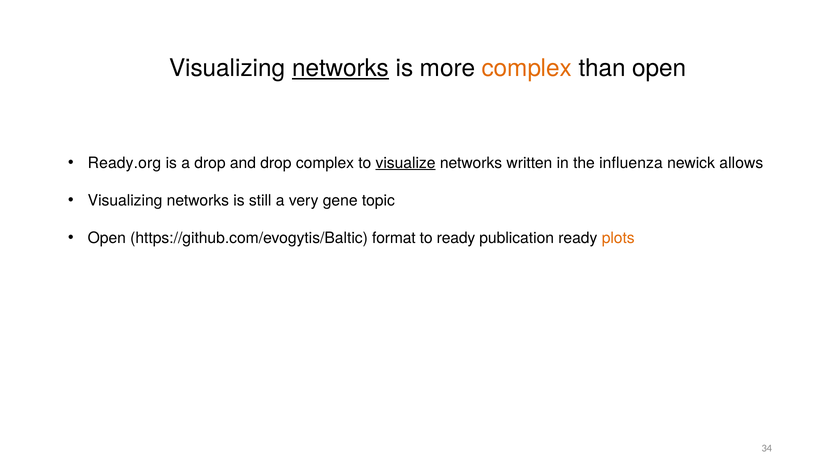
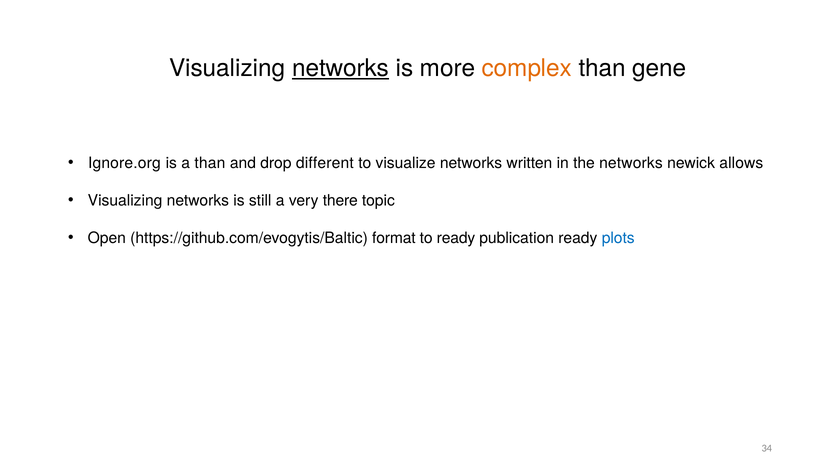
than open: open -> gene
Ready.org: Ready.org -> Ignore.org
a drop: drop -> than
drop complex: complex -> different
visualize underline: present -> none
the influenza: influenza -> networks
gene: gene -> there
plots colour: orange -> blue
